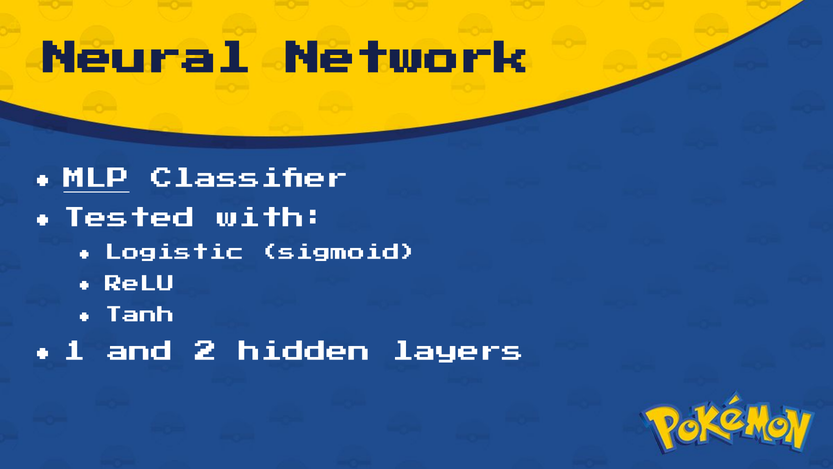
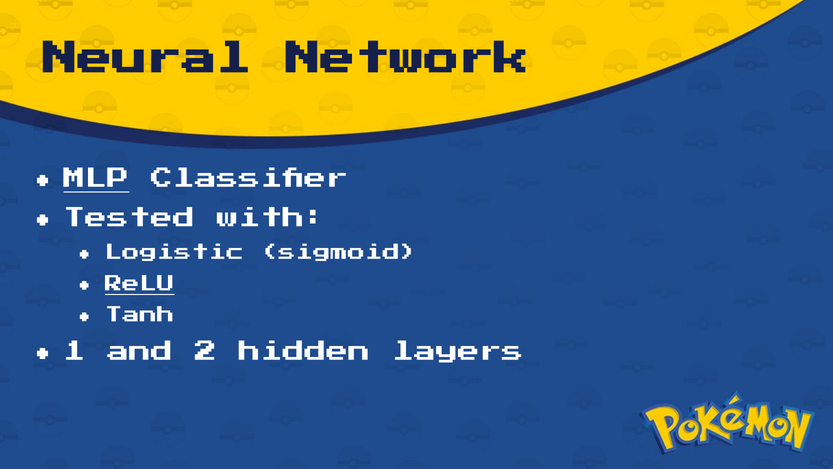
ReLU underline: none -> present
